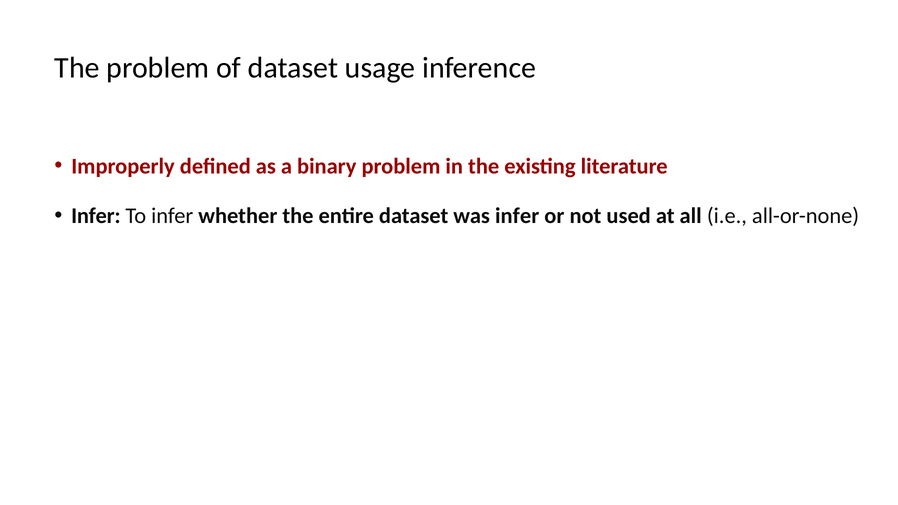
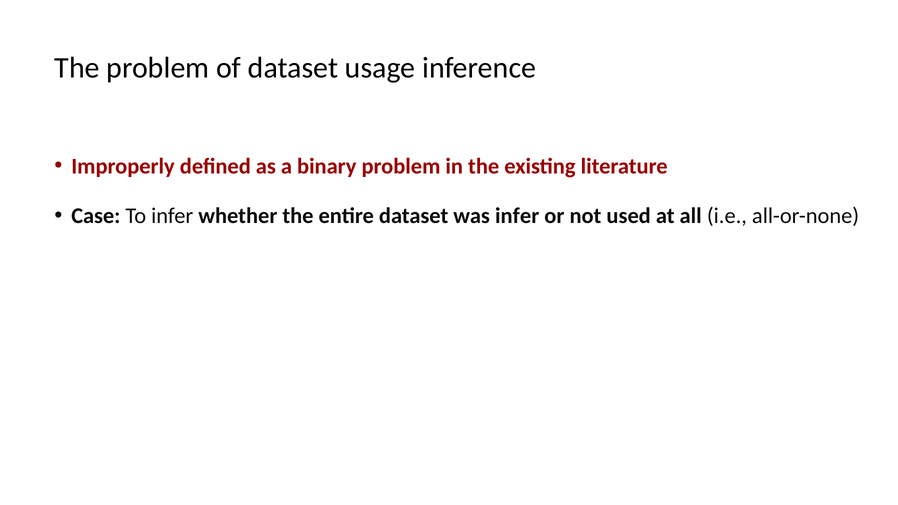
Infer at (96, 216): Infer -> Case
